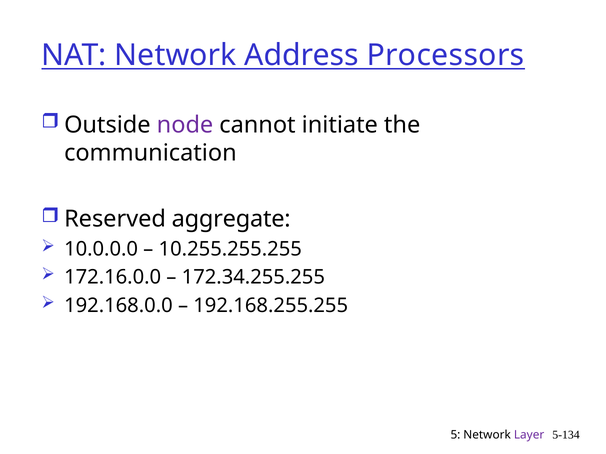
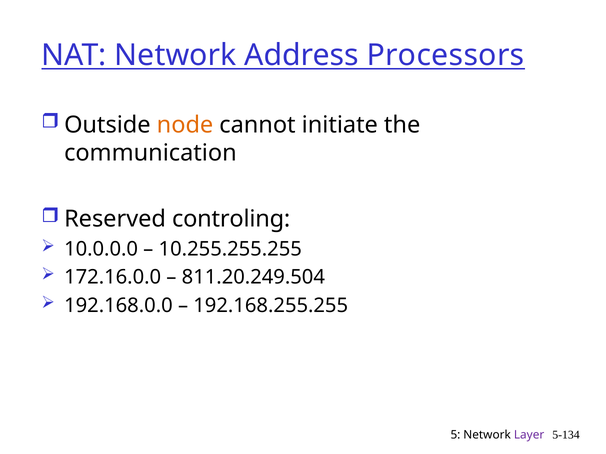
node colour: purple -> orange
aggregate: aggregate -> controling
172.34.255.255: 172.34.255.255 -> 811.20.249.504
